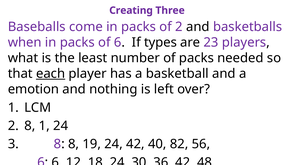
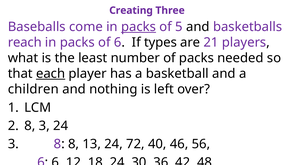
packs at (138, 27) underline: none -> present
of 2: 2 -> 5
when: when -> reach
23: 23 -> 21
emotion: emotion -> children
8 1: 1 -> 3
19: 19 -> 13
24 42: 42 -> 72
82: 82 -> 46
